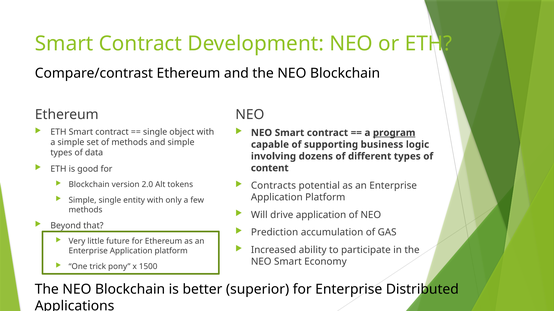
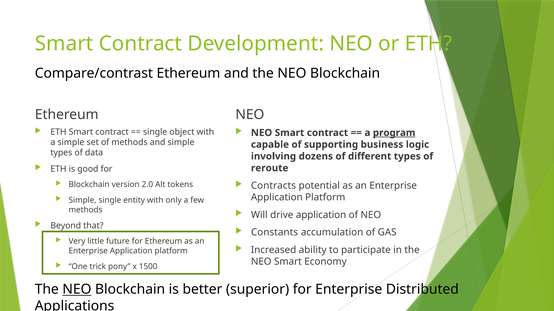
content: content -> reroute
Prediction: Prediction -> Constants
NEO at (77, 290) underline: none -> present
